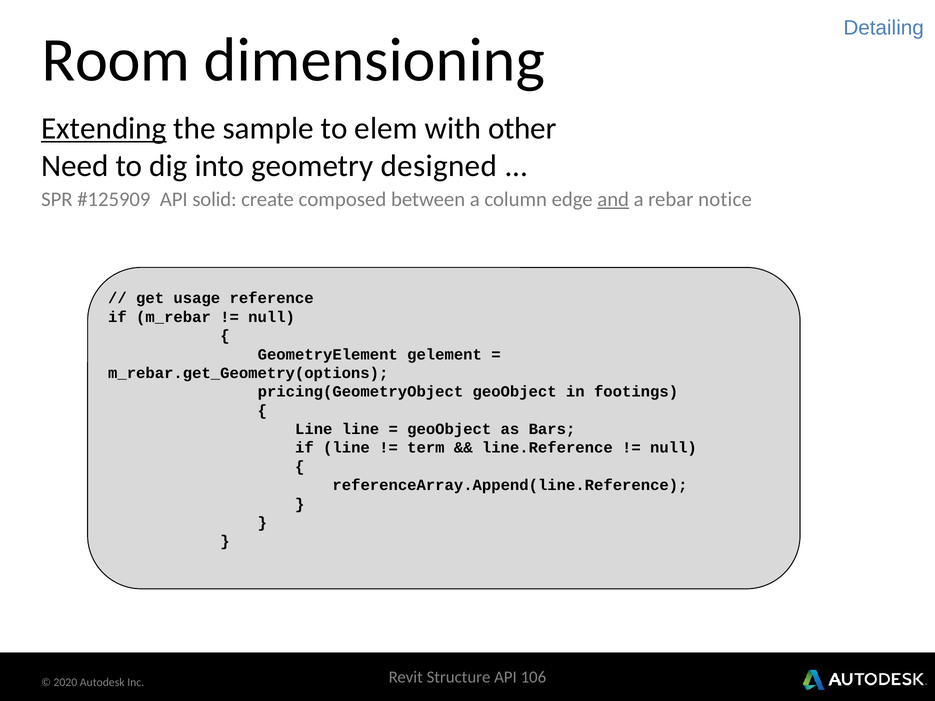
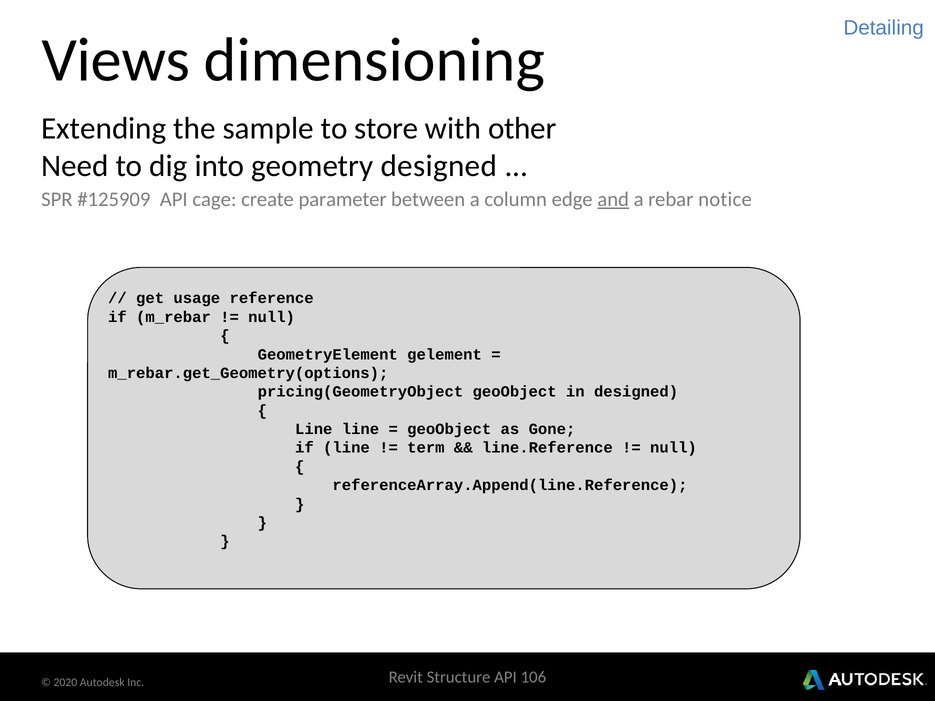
Room: Room -> Views
Extending underline: present -> none
elem: elem -> store
solid: solid -> cage
composed: composed -> parameter
in footings: footings -> designed
Bars: Bars -> Gone
